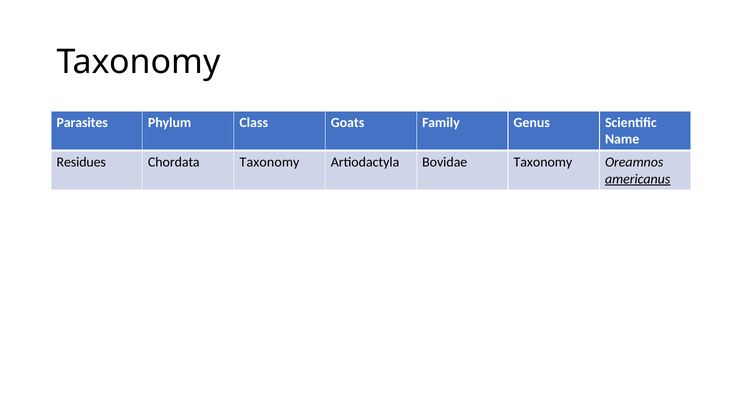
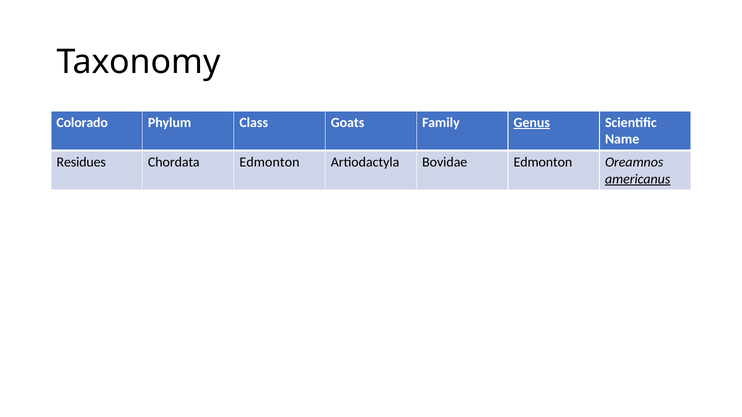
Parasites: Parasites -> Colorado
Genus underline: none -> present
Chordata Taxonomy: Taxonomy -> Edmonton
Bovidae Taxonomy: Taxonomy -> Edmonton
